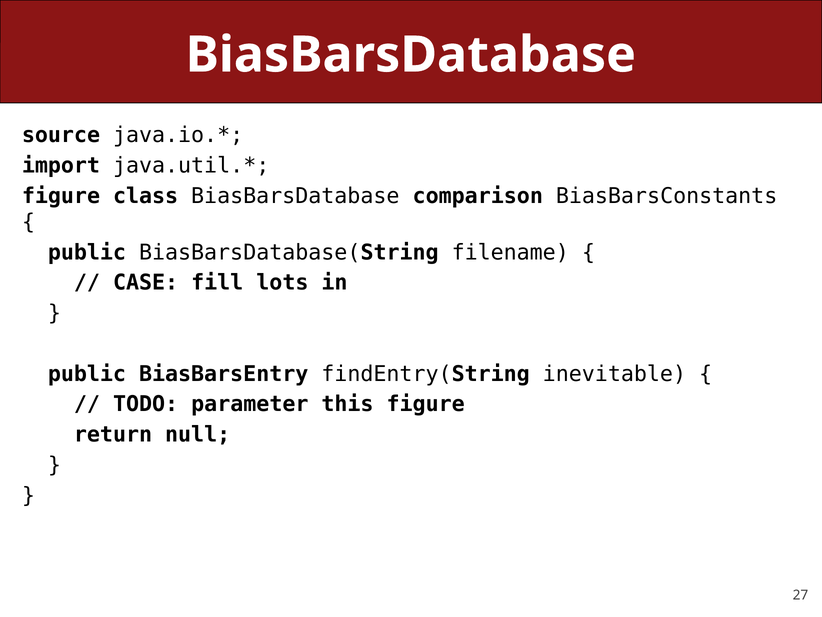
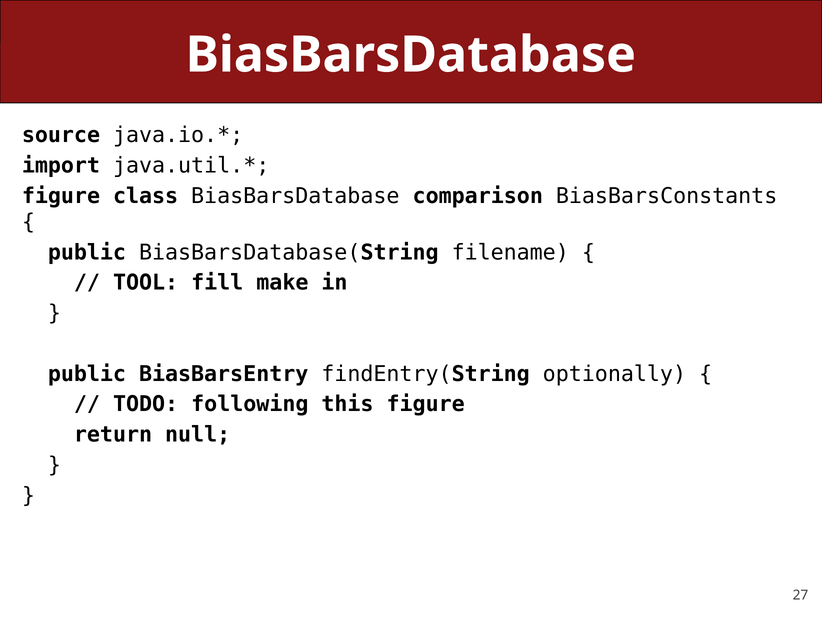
CASE: CASE -> TOOL
lots: lots -> make
inevitable: inevitable -> optionally
parameter: parameter -> following
